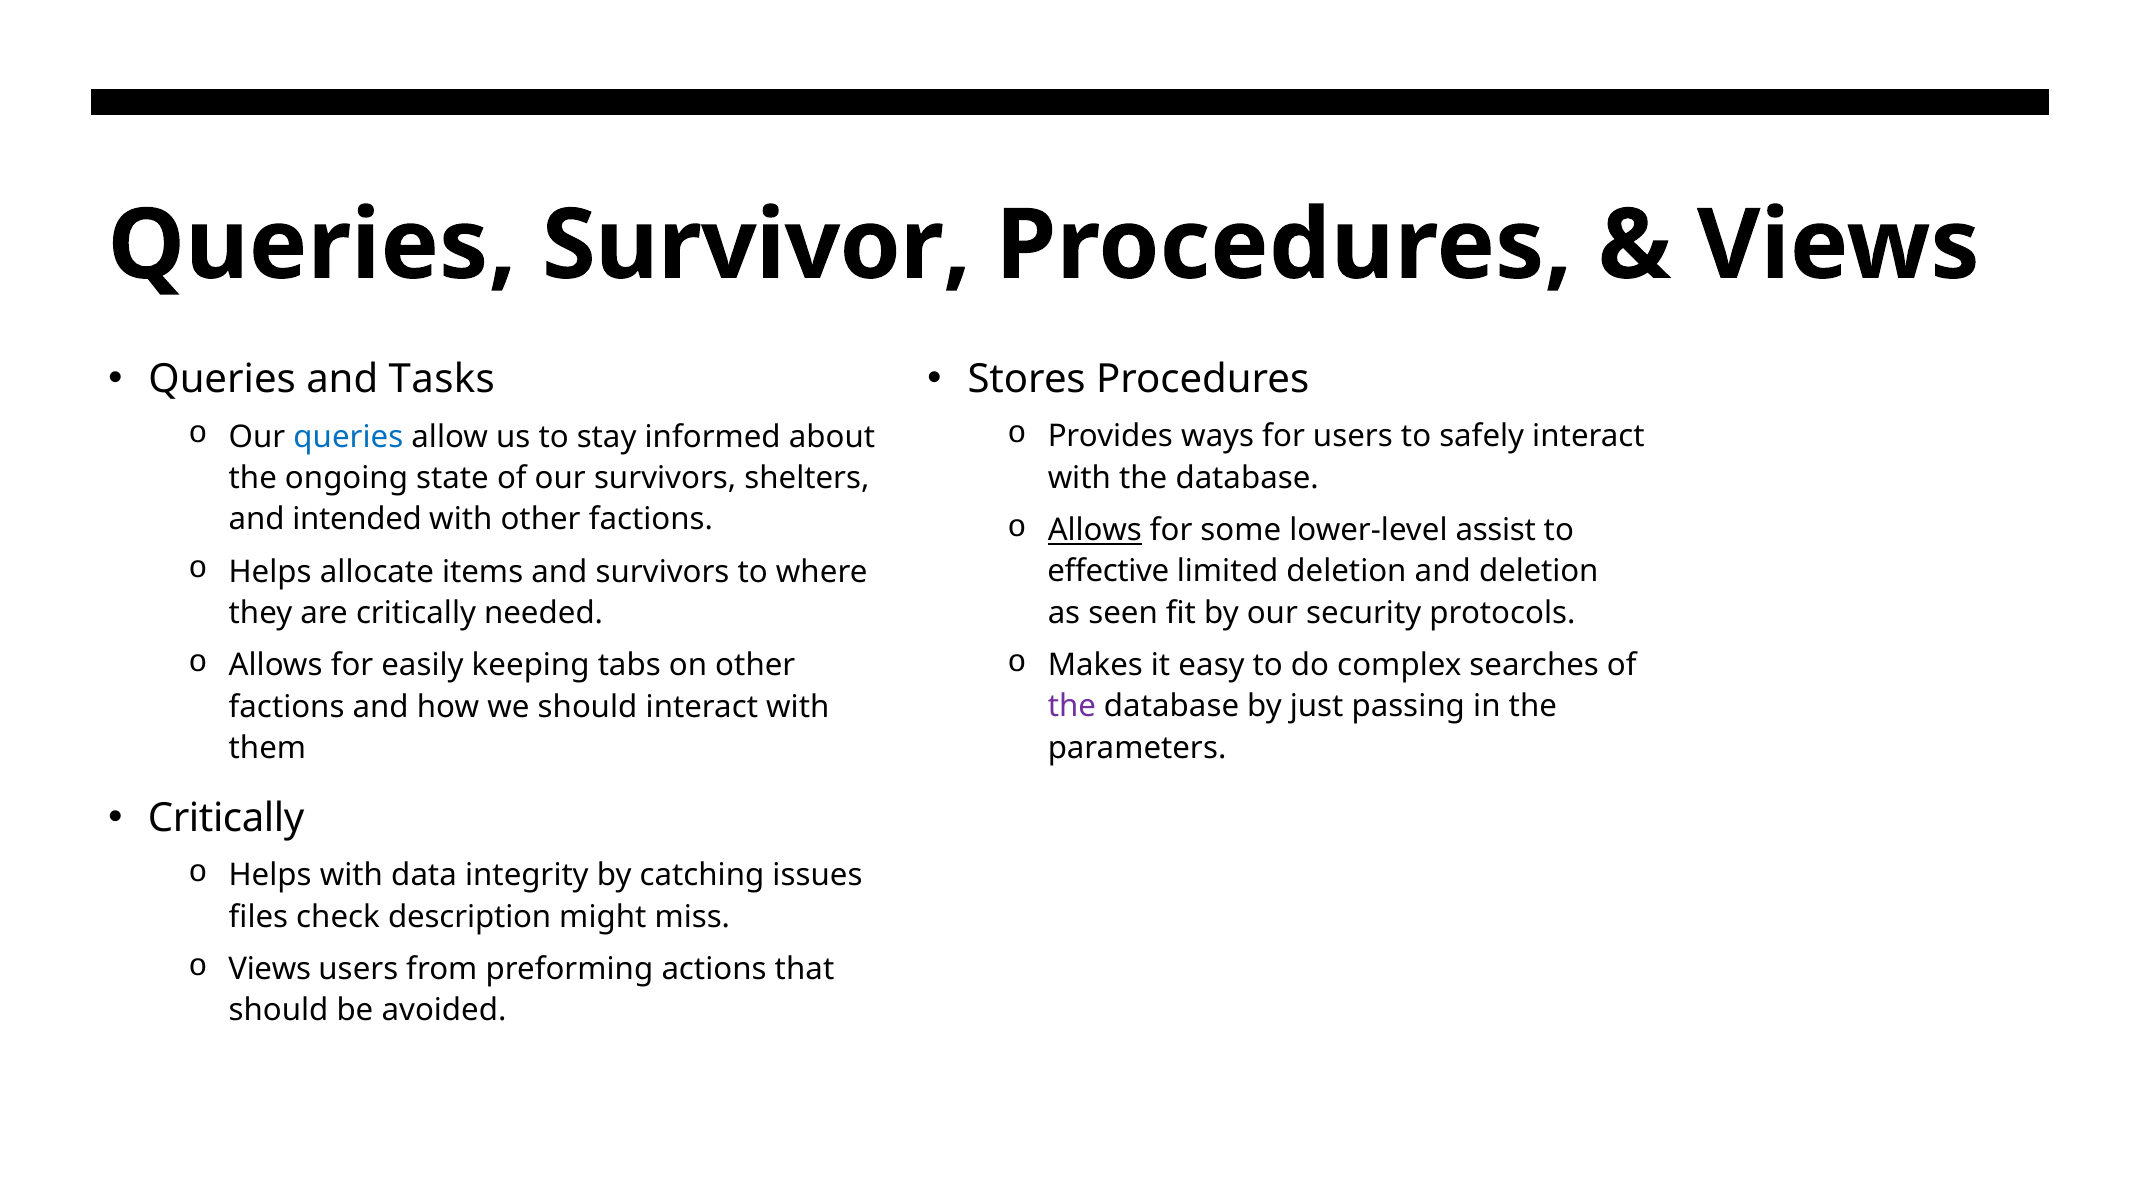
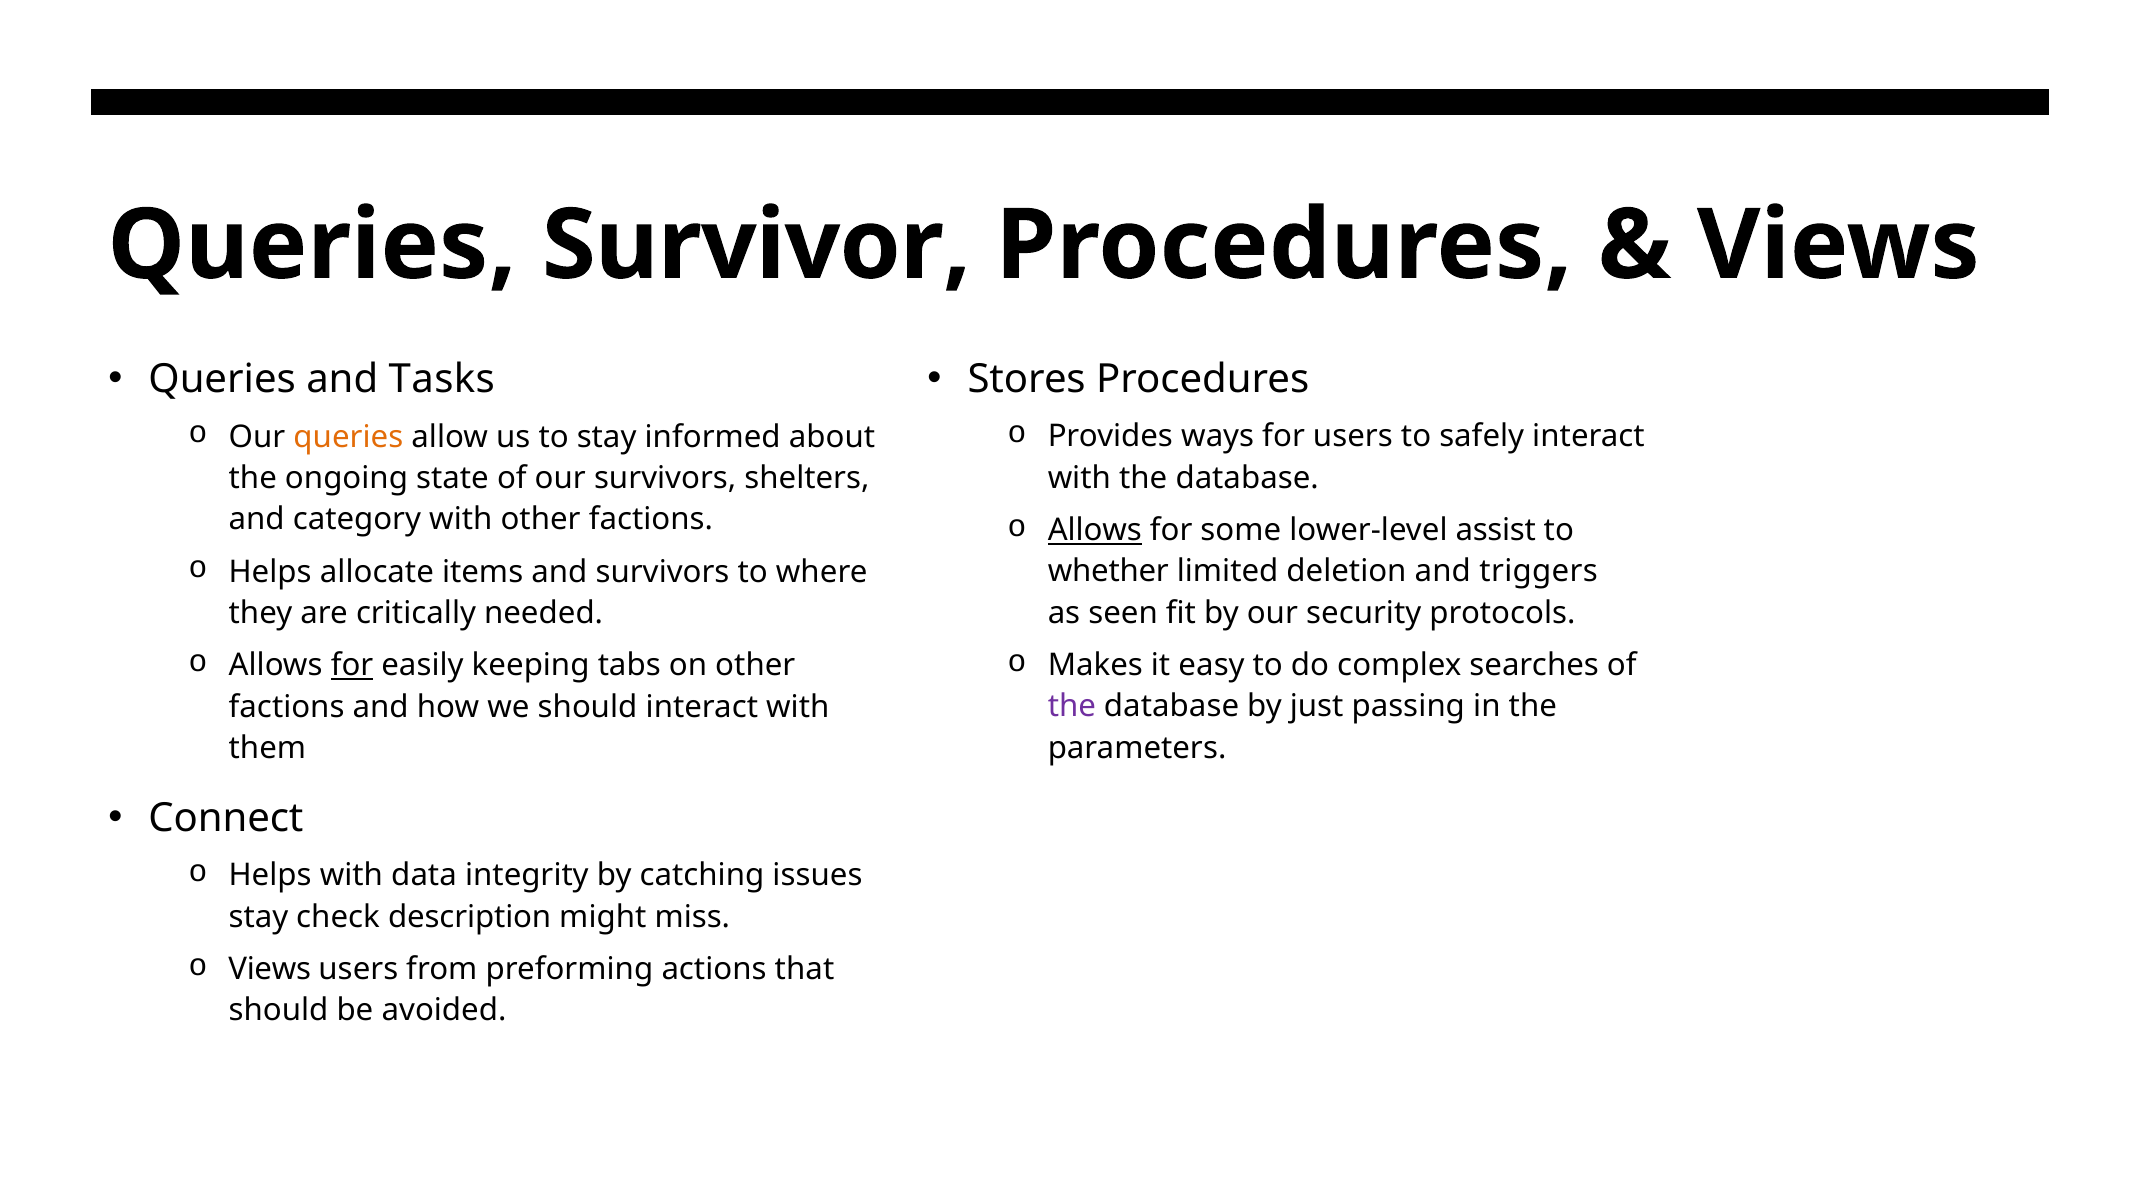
queries at (348, 437) colour: blue -> orange
intended: intended -> category
effective: effective -> whether
and deletion: deletion -> triggers
for at (352, 665) underline: none -> present
Critically at (226, 818): Critically -> Connect
files at (258, 917): files -> stay
